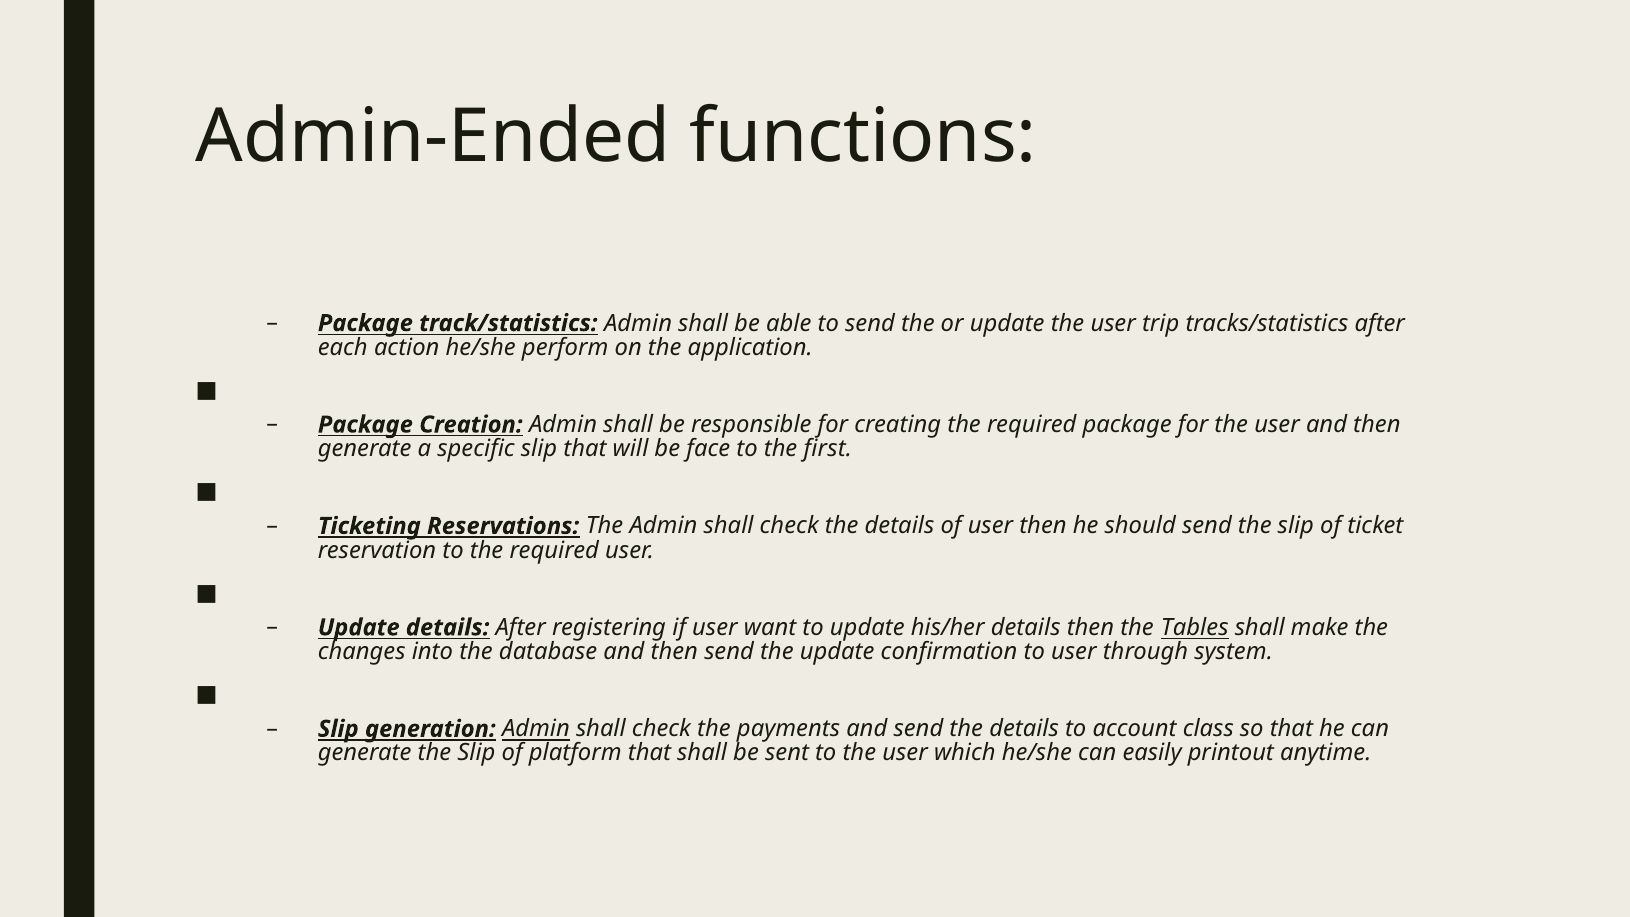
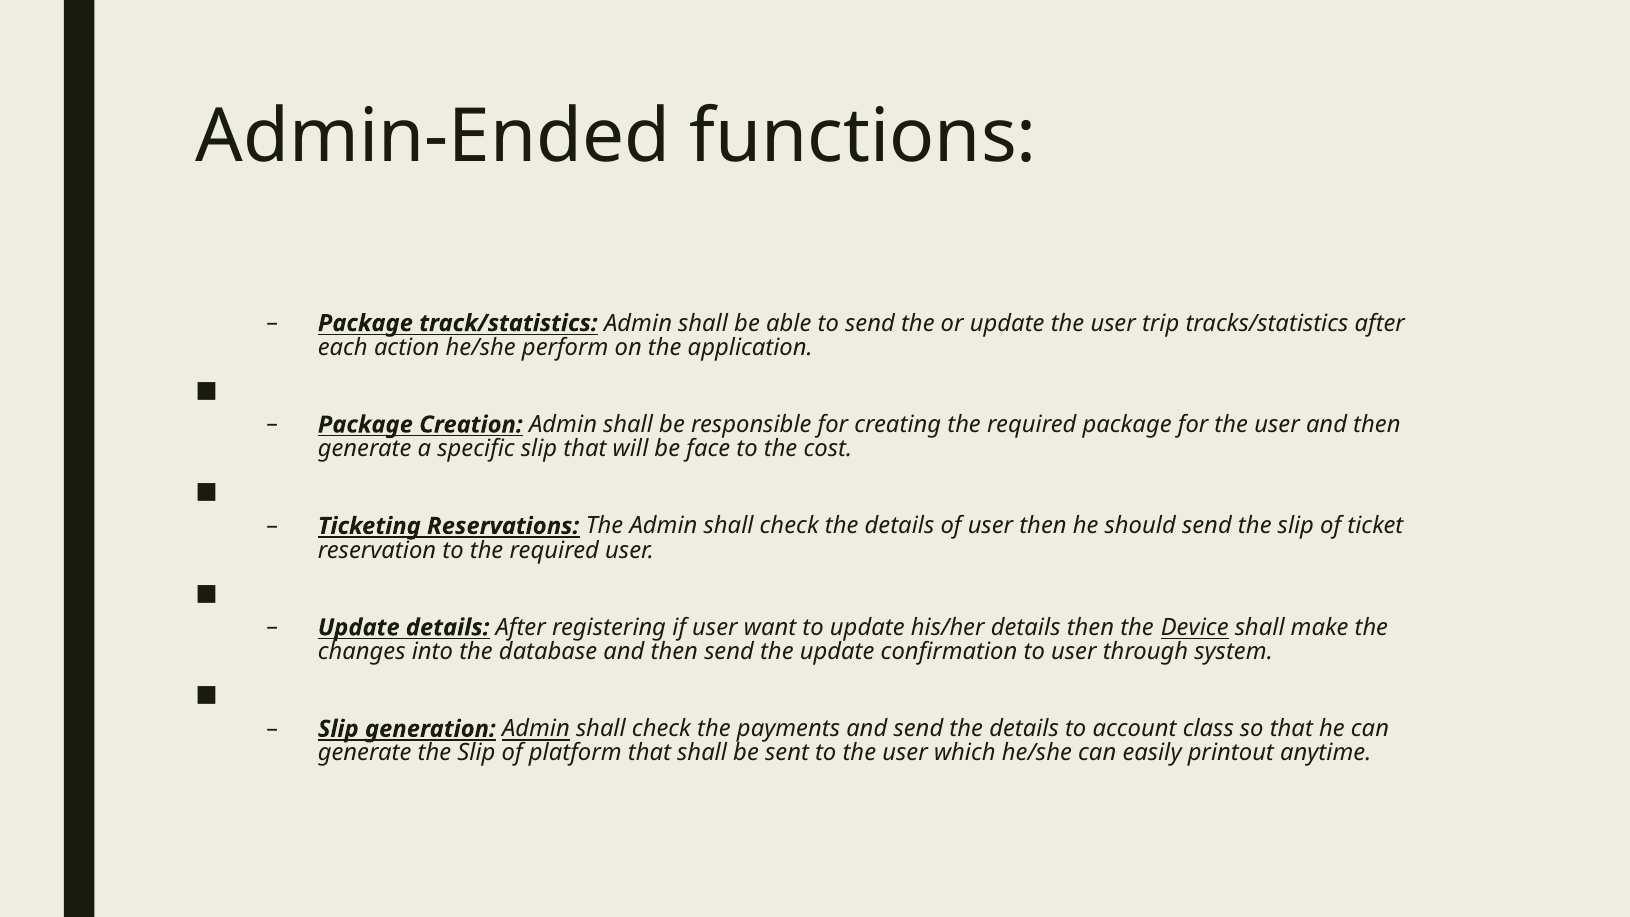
first: first -> cost
Tables: Tables -> Device
